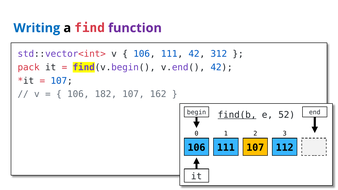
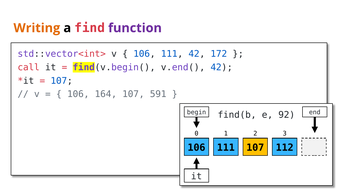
Writing colour: blue -> orange
312: 312 -> 172
pack: pack -> call
182: 182 -> 164
162: 162 -> 591
find(b underline: present -> none
52: 52 -> 92
